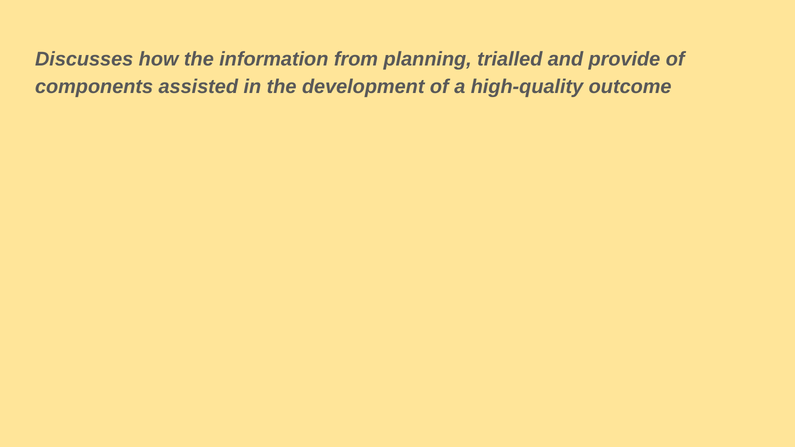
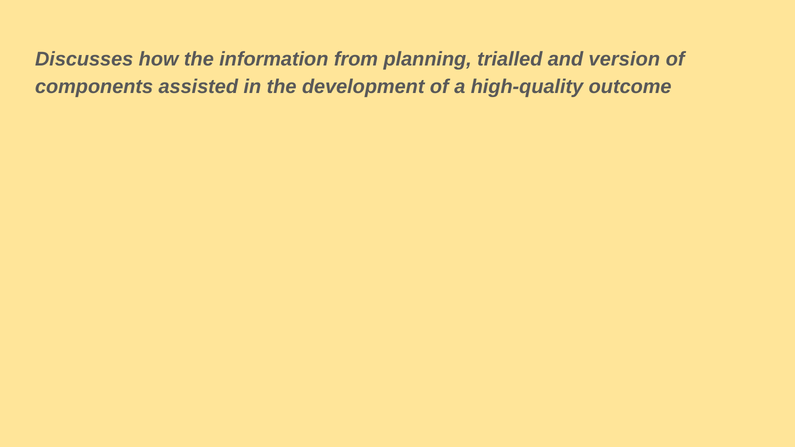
provide: provide -> version
